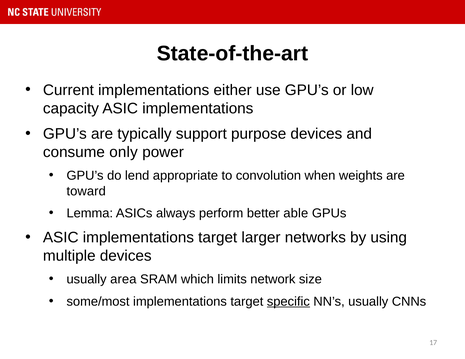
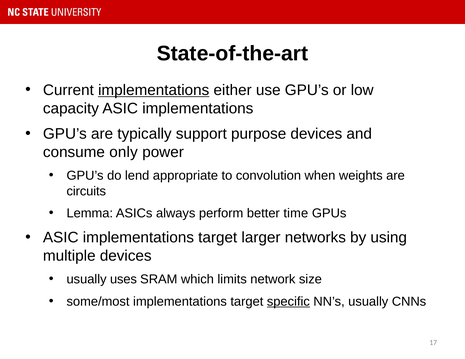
implementations at (154, 90) underline: none -> present
toward: toward -> circuits
able: able -> time
area: area -> uses
